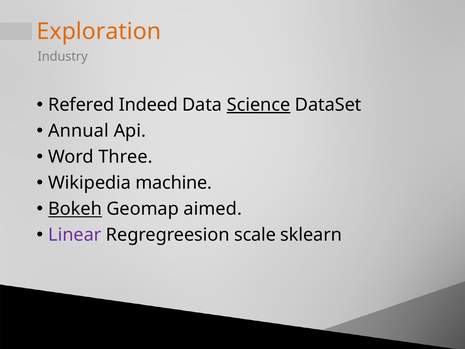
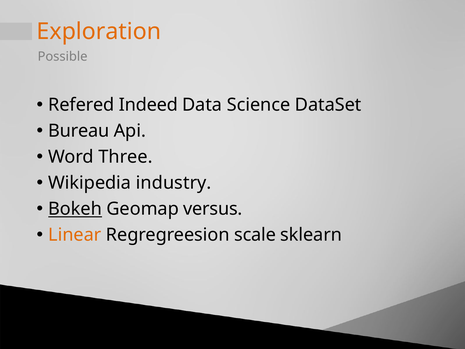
Industry: Industry -> Possible
Science underline: present -> none
Annual: Annual -> Bureau
machine: machine -> industry
aimed: aimed -> versus
Linear colour: purple -> orange
